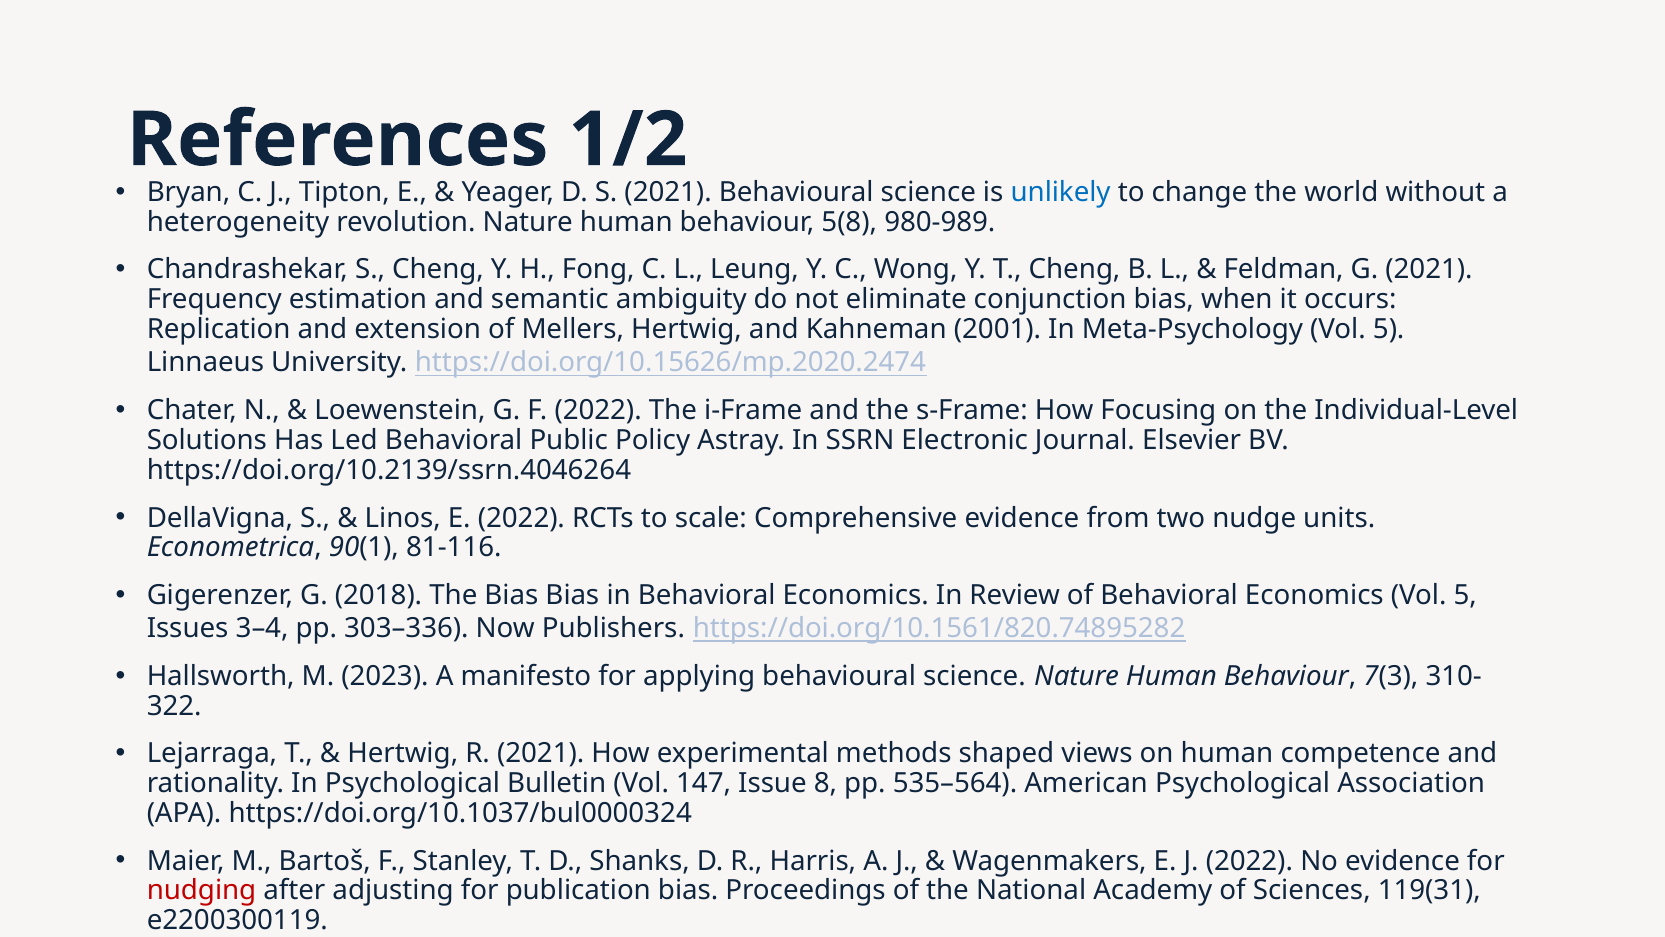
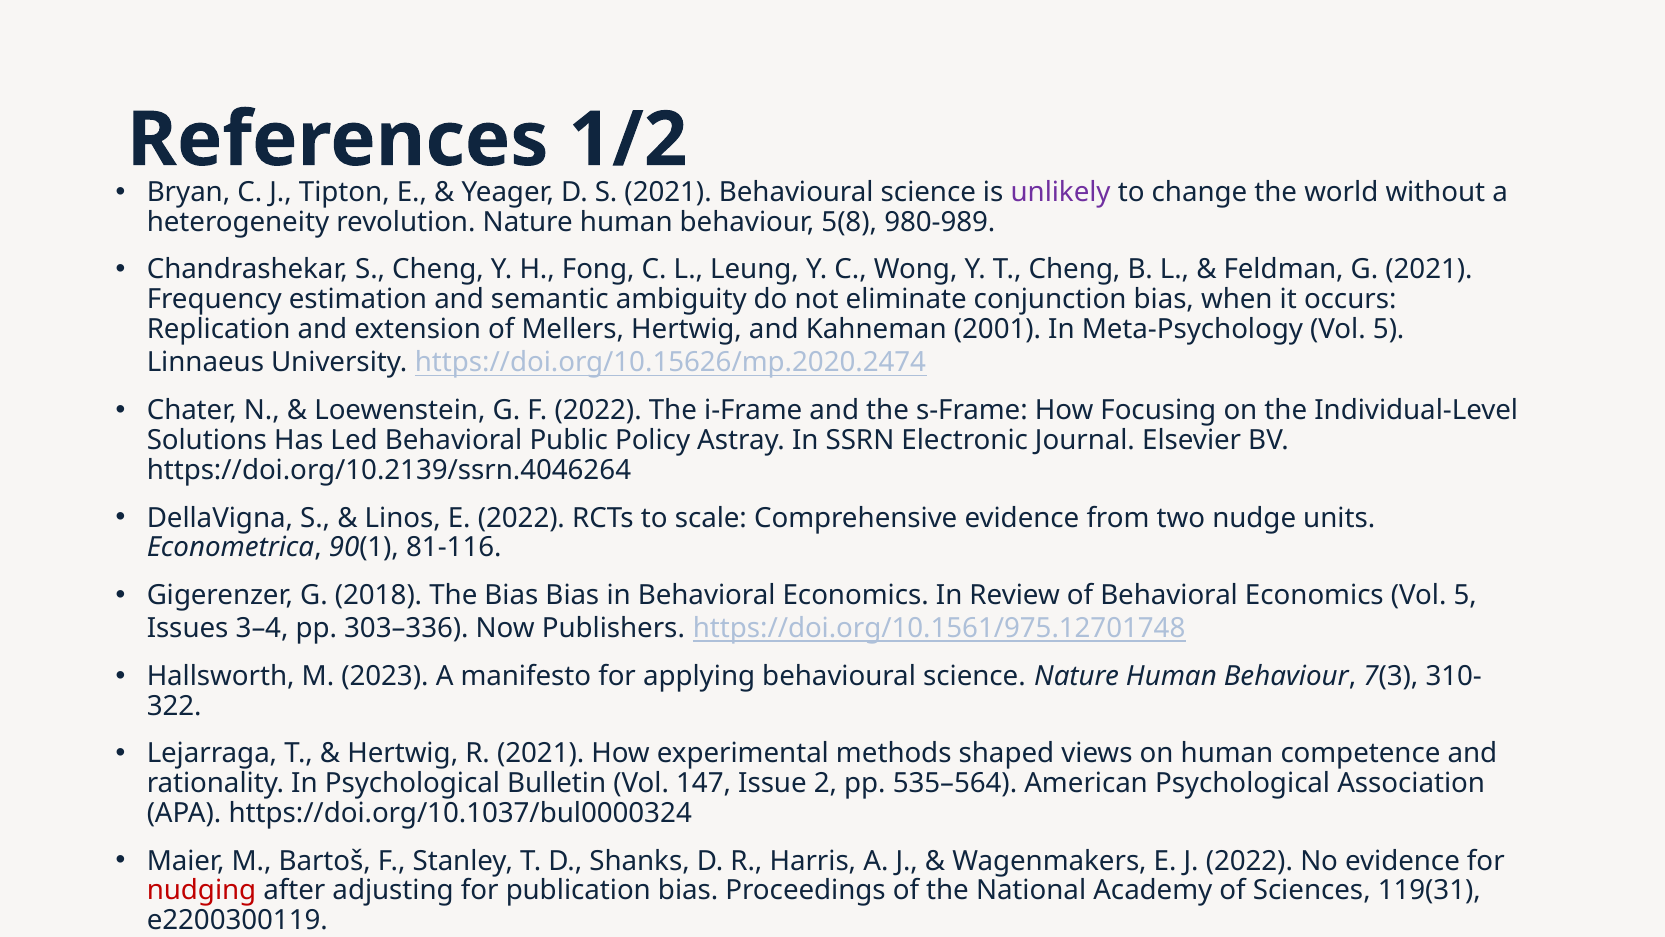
unlikely colour: blue -> purple
https://doi.org/10.1561/820.74895282: https://doi.org/10.1561/820.74895282 -> https://doi.org/10.1561/975.12701748
8: 8 -> 2
